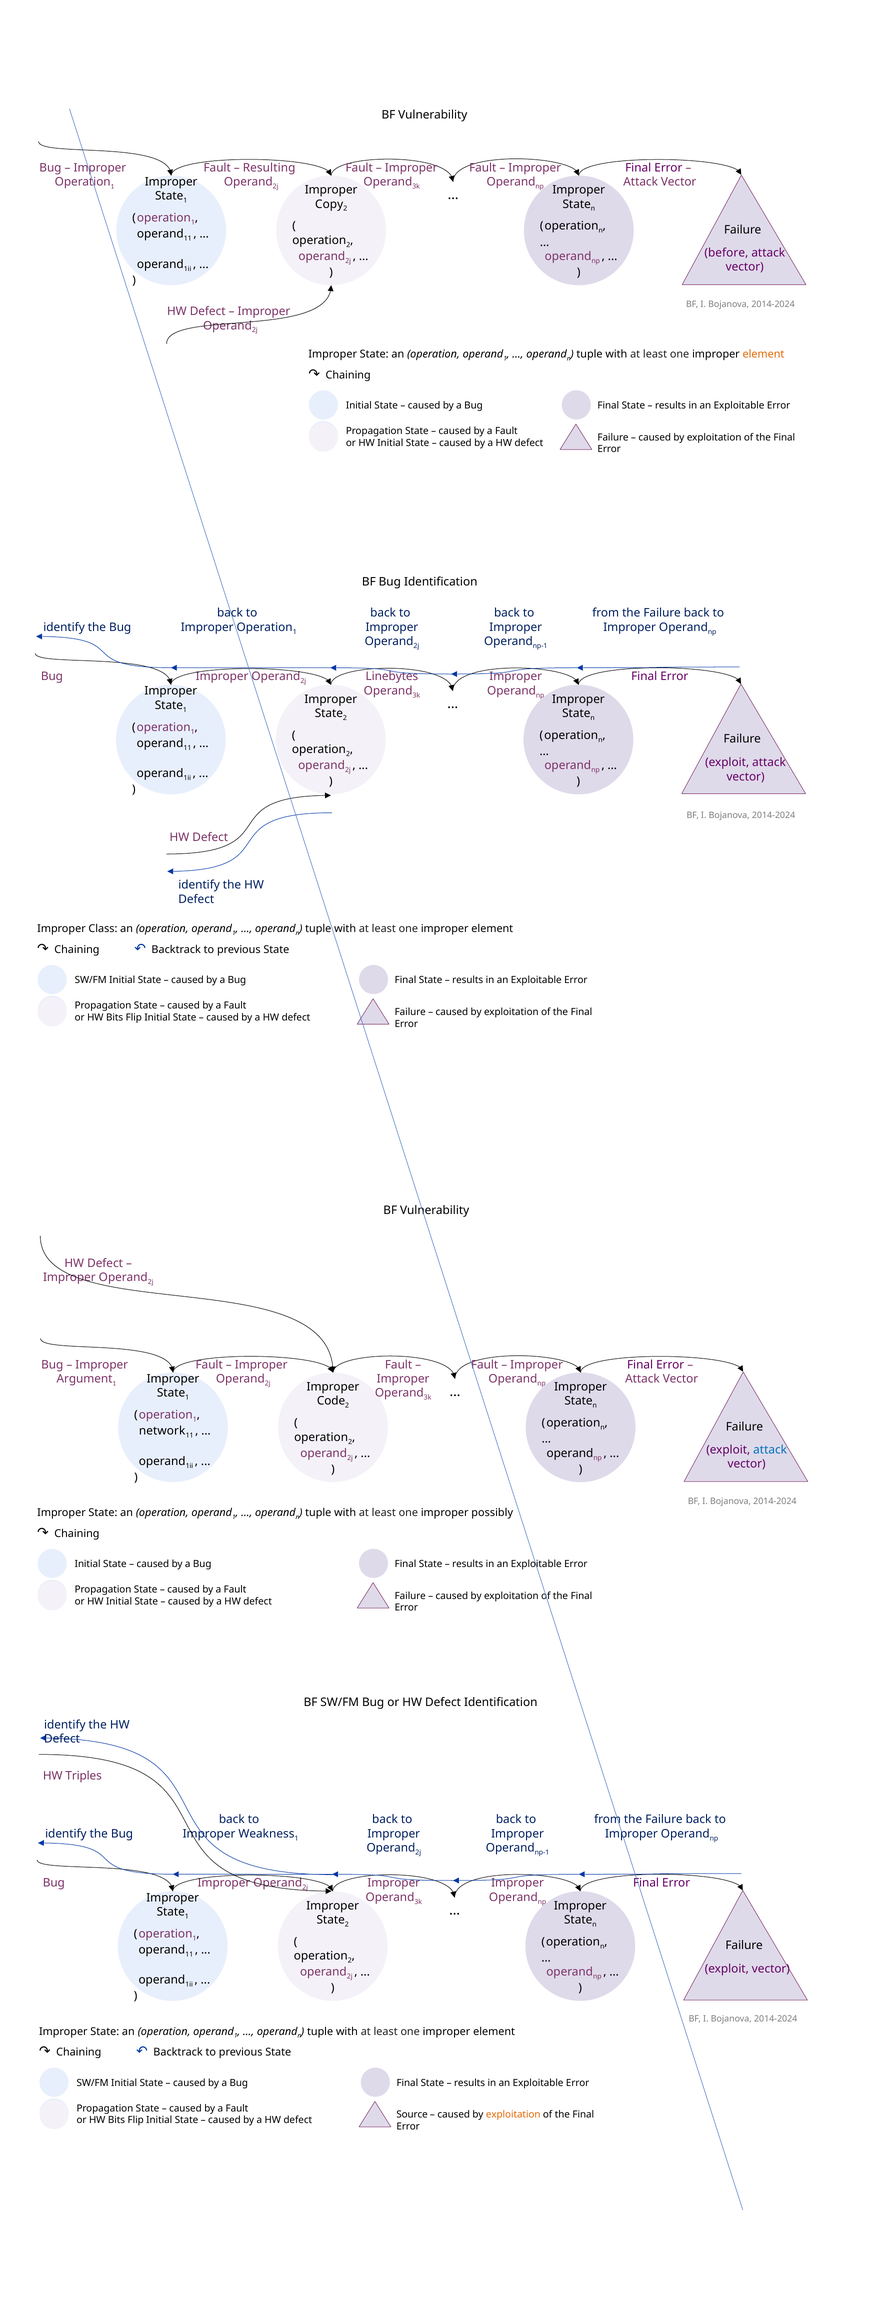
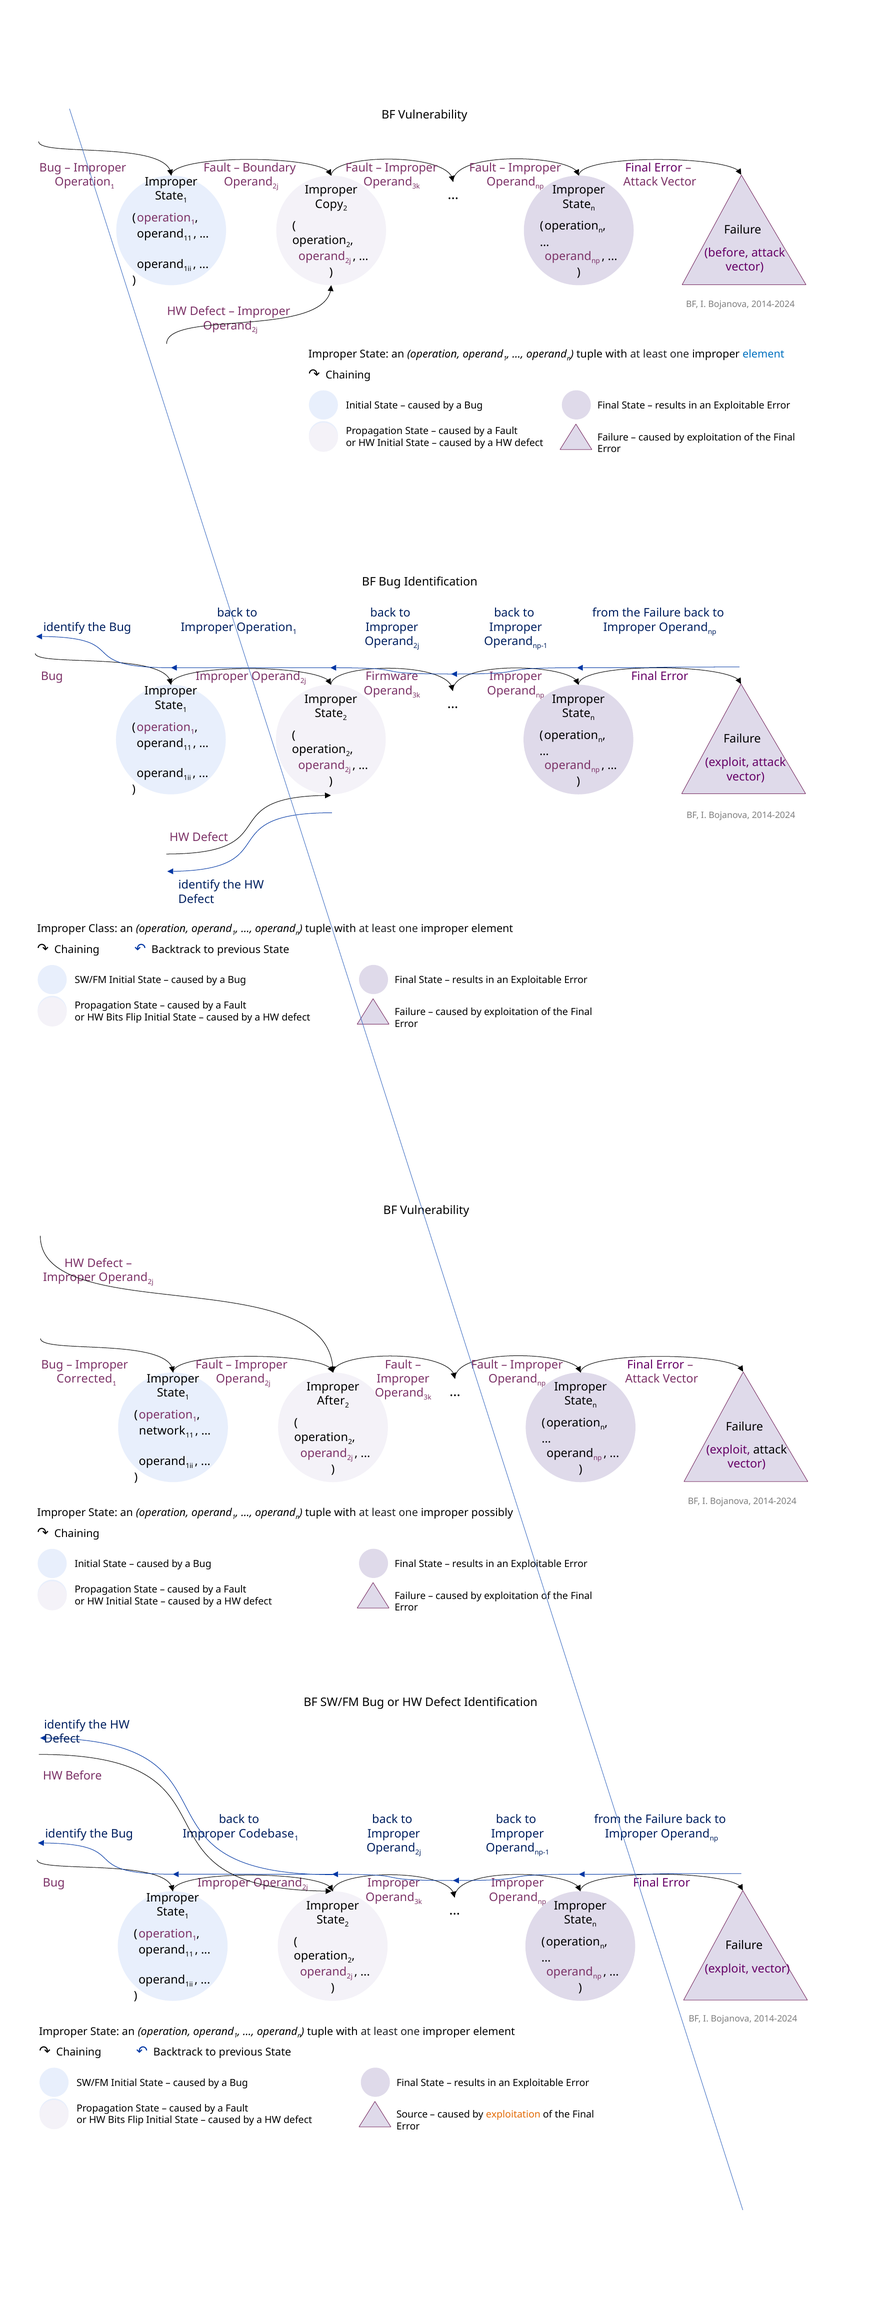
Resulting: Resulting -> Boundary
element at (763, 354) colour: orange -> blue
Linebytes: Linebytes -> Firmware
Argument: Argument -> Corrected
Code: Code -> After
attack at (770, 1450) colour: blue -> black
HW Triples: Triples -> Before
Weakness: Weakness -> Codebase
